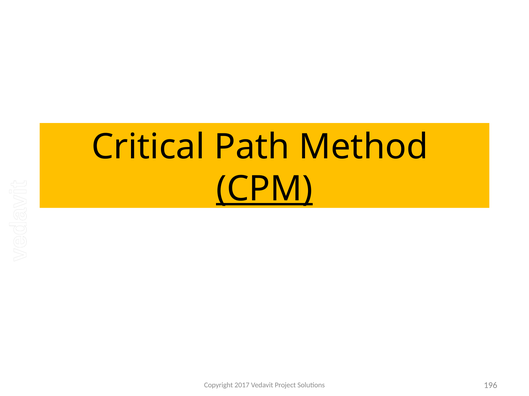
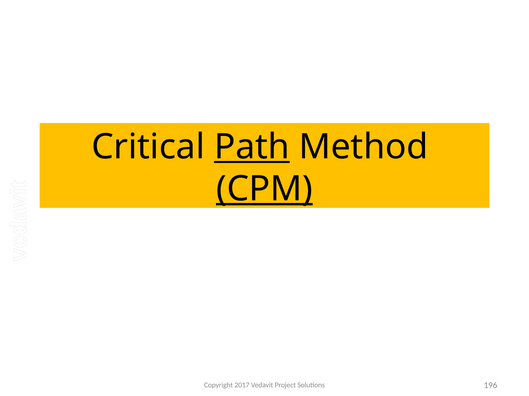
Path underline: none -> present
